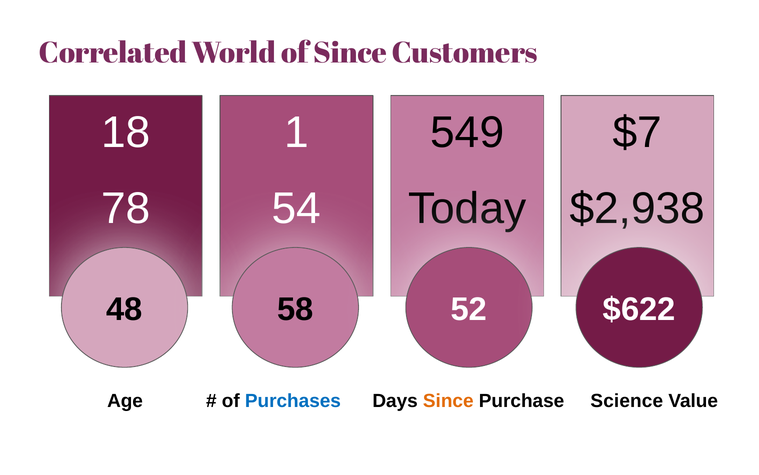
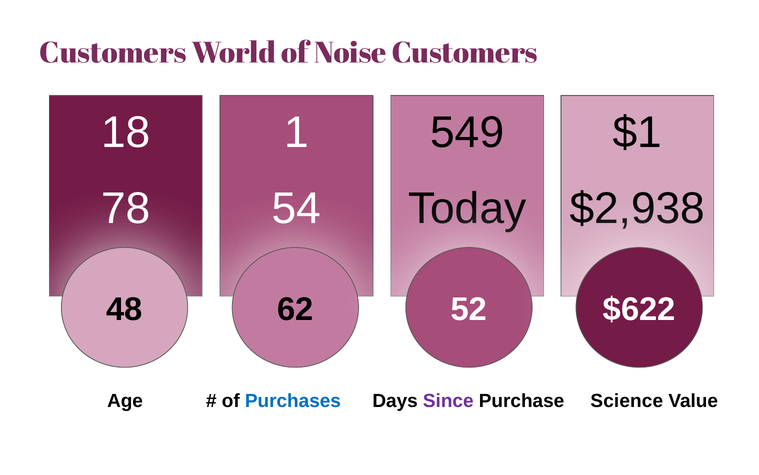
Correlated at (113, 53): Correlated -> Customers
of Since: Since -> Noise
$7: $7 -> $1
58: 58 -> 62
Since at (448, 400) colour: orange -> purple
